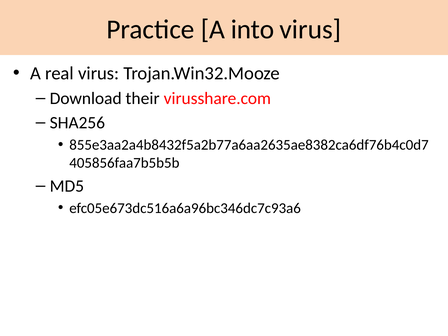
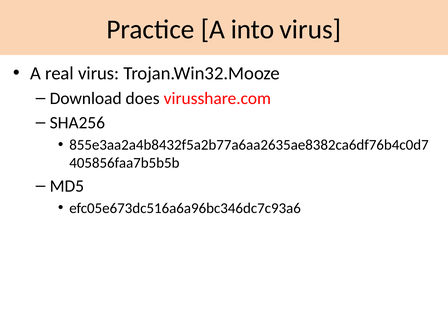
their: their -> does
